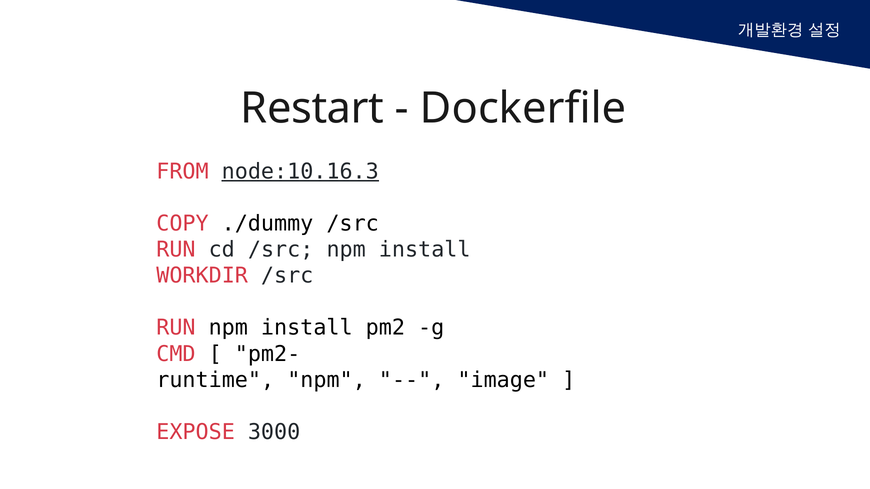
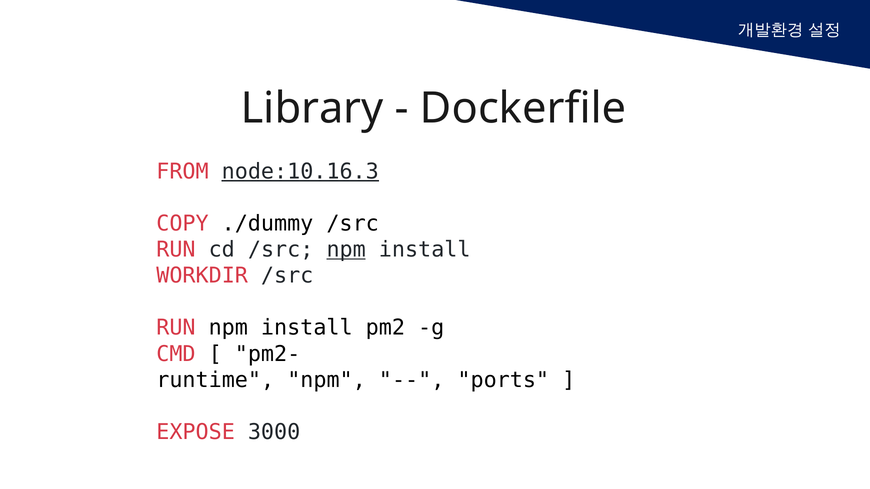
Restart: Restart -> Library
npm at (346, 250) underline: none -> present
image: image -> ports
